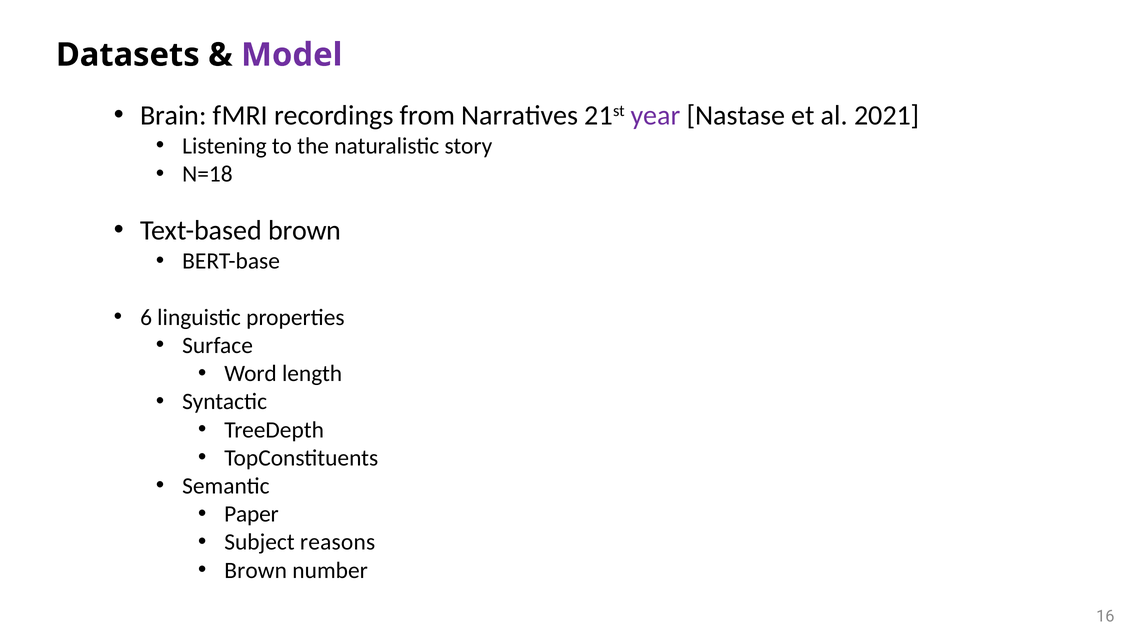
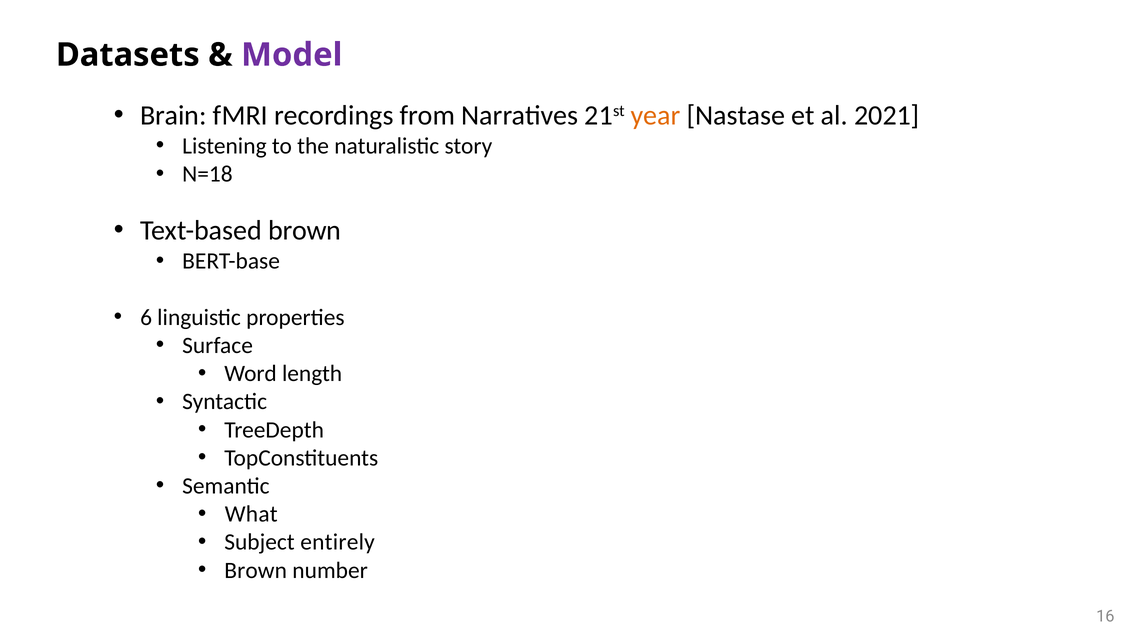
year colour: purple -> orange
Paper: Paper -> What
reasons: reasons -> entirely
